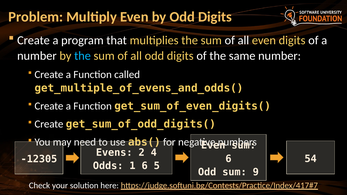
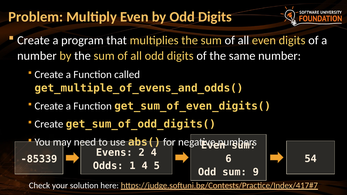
the at (83, 56) colour: light blue -> white
-12305: -12305 -> -85339
1 6: 6 -> 4
